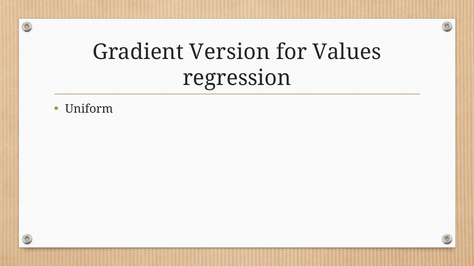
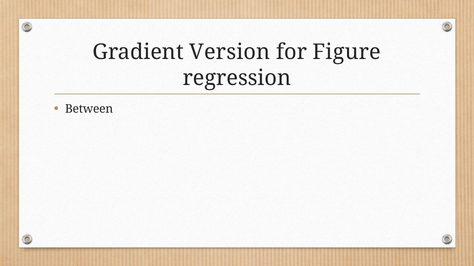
Values: Values -> Figure
Uniform: Uniform -> Between
